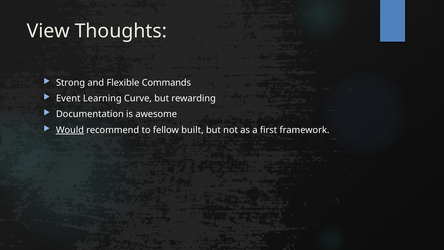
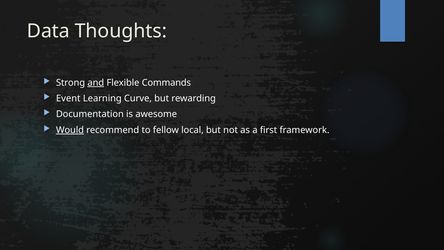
View: View -> Data
and underline: none -> present
built: built -> local
